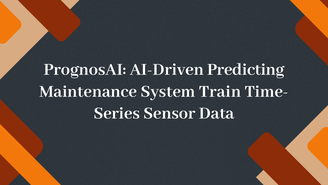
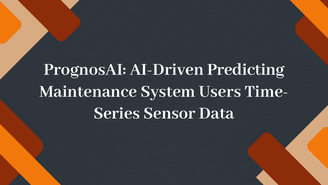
Train: Train -> Users
